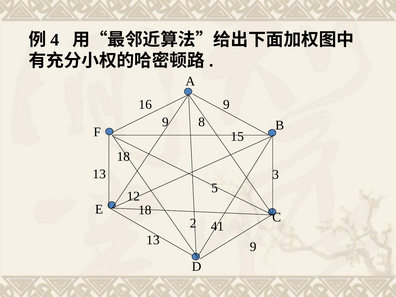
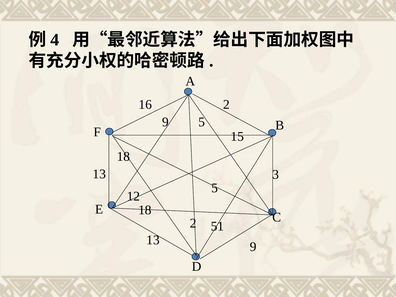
16 9: 9 -> 2
9 8: 8 -> 5
41: 41 -> 51
